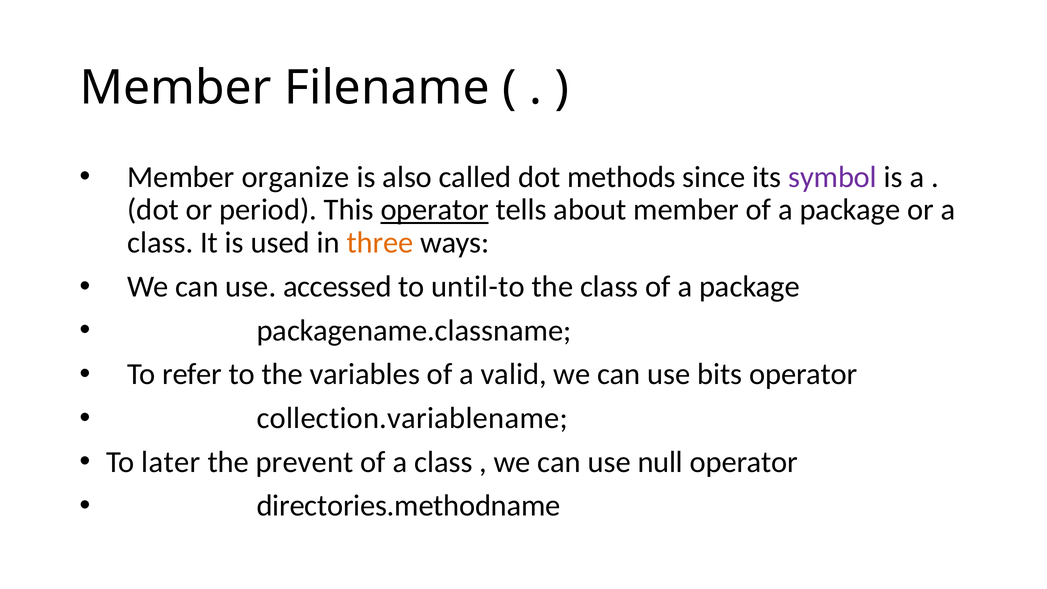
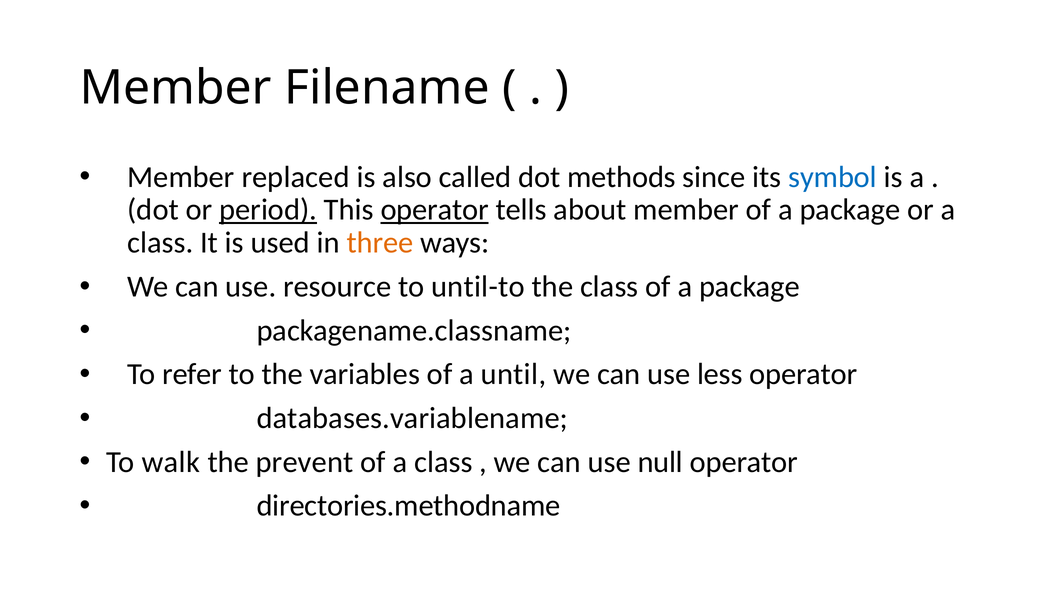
organize: organize -> replaced
symbol colour: purple -> blue
period underline: none -> present
accessed: accessed -> resource
valid: valid -> until
bits: bits -> less
collection.variablename: collection.variablename -> databases.variablename
later: later -> walk
